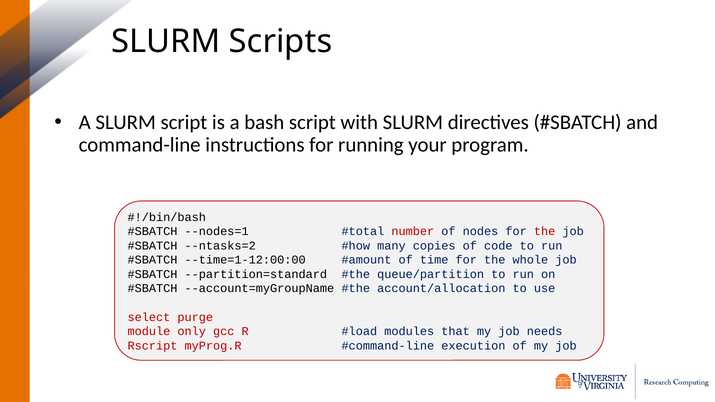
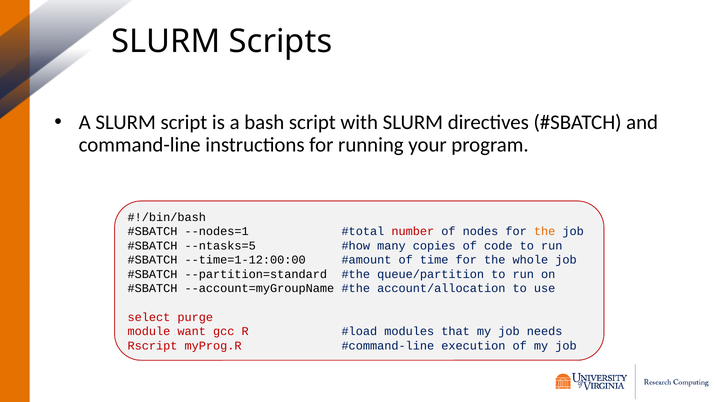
the at (545, 232) colour: red -> orange
--ntasks=2: --ntasks=2 -> --ntasks=5
only: only -> want
